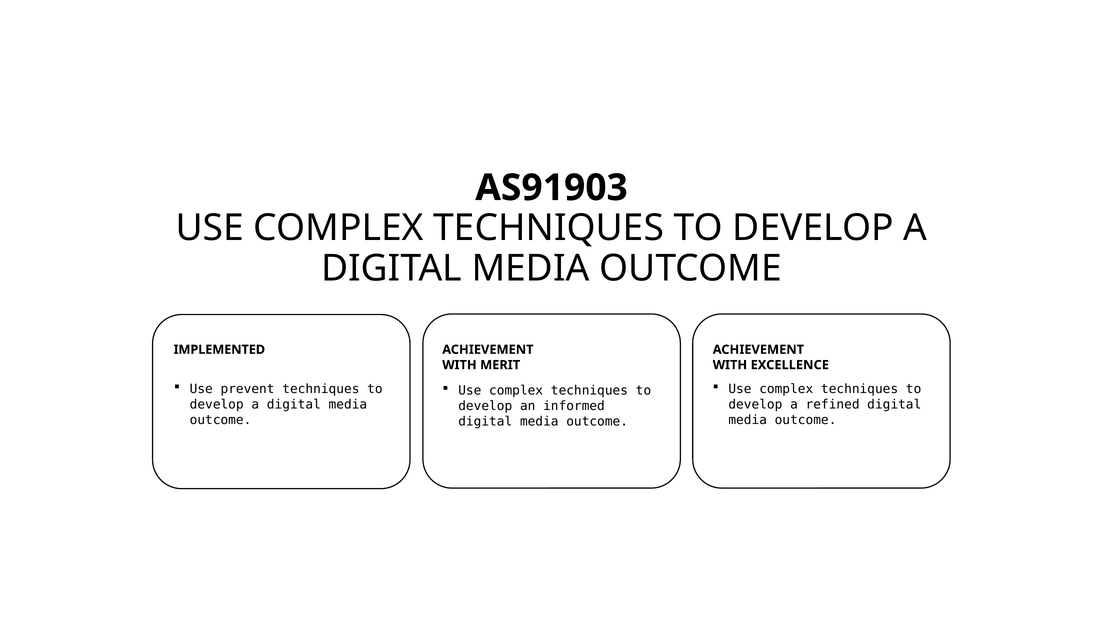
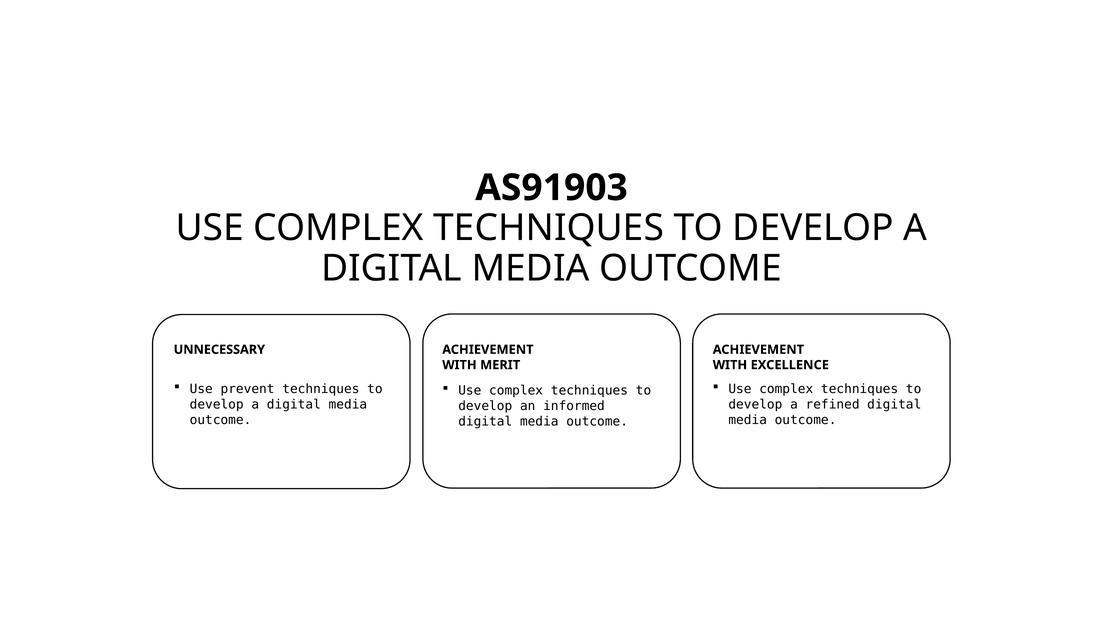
IMPLEMENTED: IMPLEMENTED -> UNNECESSARY
